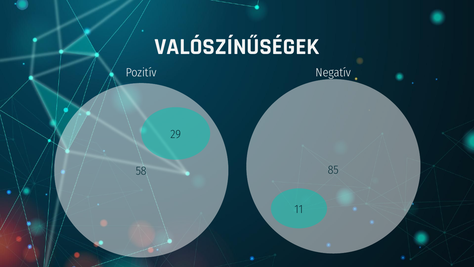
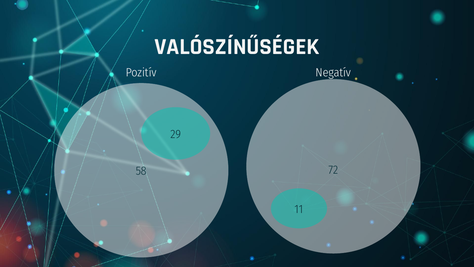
85: 85 -> 72
